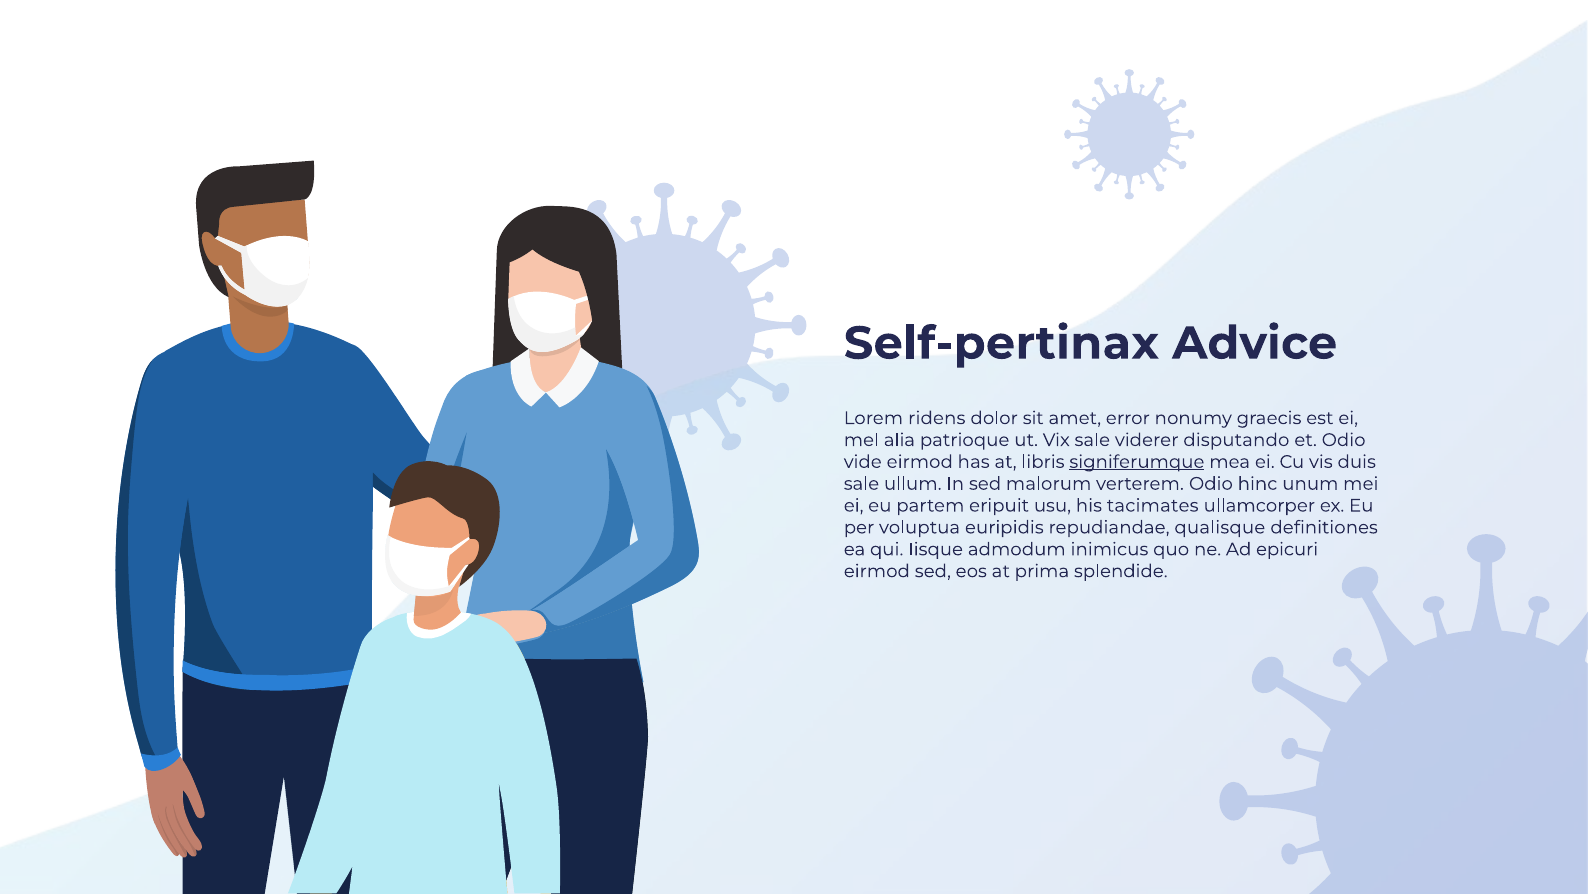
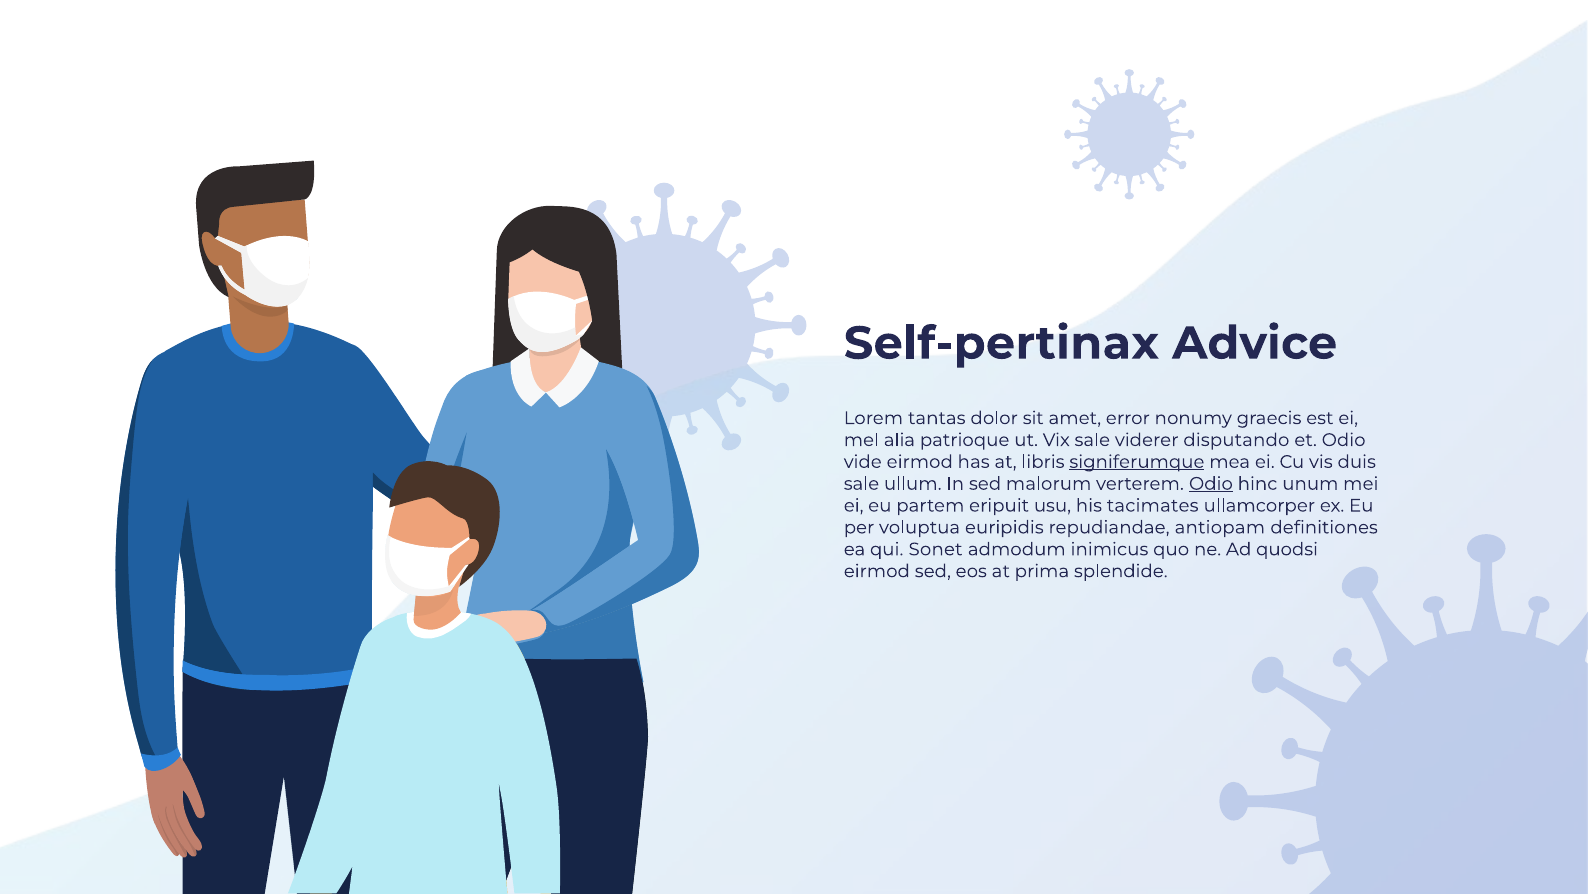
ridens: ridens -> tantas
Odio at (1211, 483) underline: none -> present
qualisque: qualisque -> antiopam
Iisque: Iisque -> Sonet
epicuri: epicuri -> quodsi
